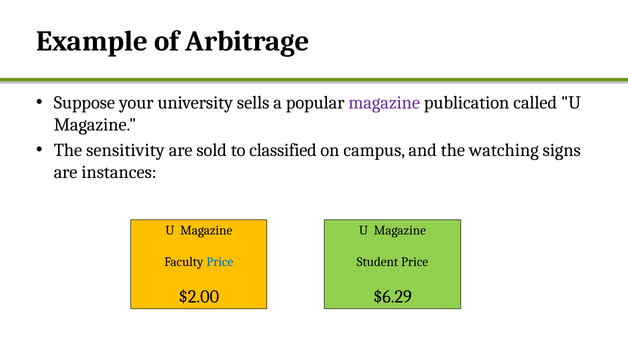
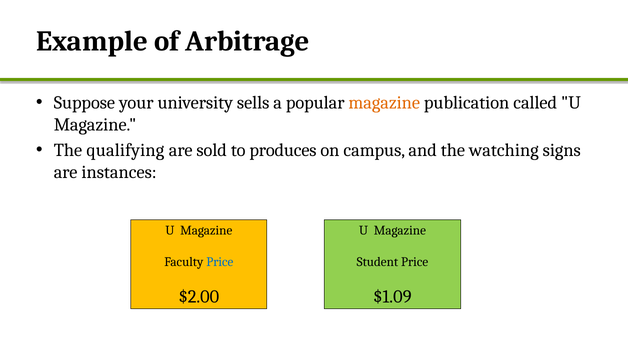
magazine at (384, 103) colour: purple -> orange
sensitivity: sensitivity -> qualifying
classified: classified -> produces
$6.29: $6.29 -> $1.09
